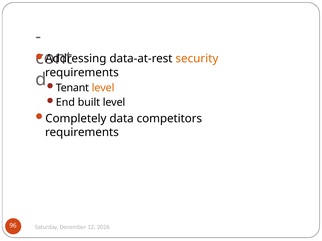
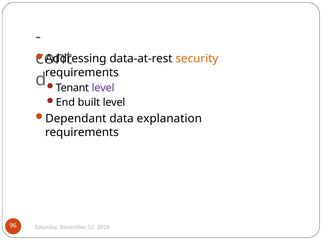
level at (103, 88) colour: orange -> purple
Completely: Completely -> Dependant
competitors: competitors -> explanation
